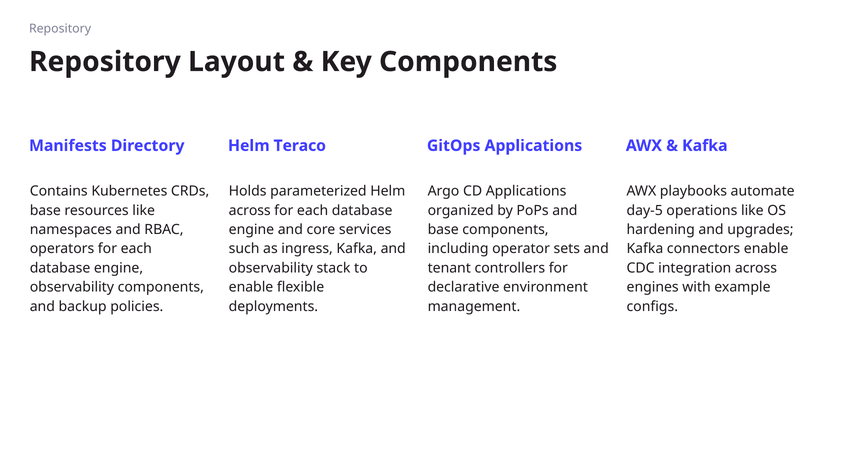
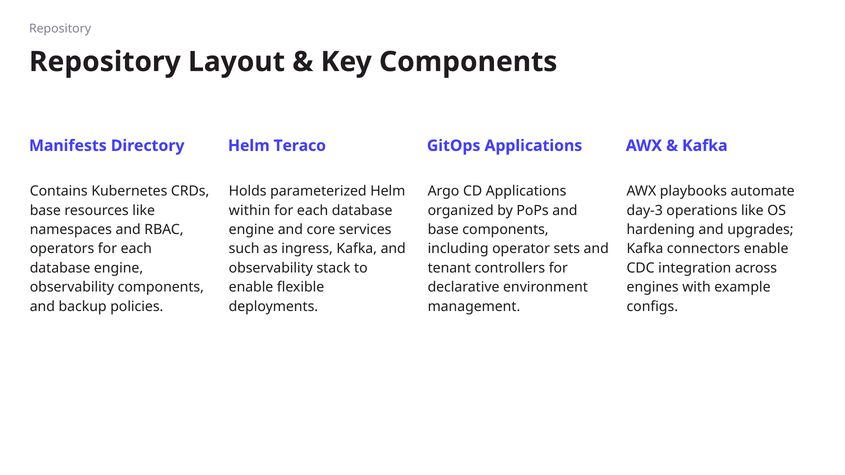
across at (250, 211): across -> within
day-5: day-5 -> day-3
